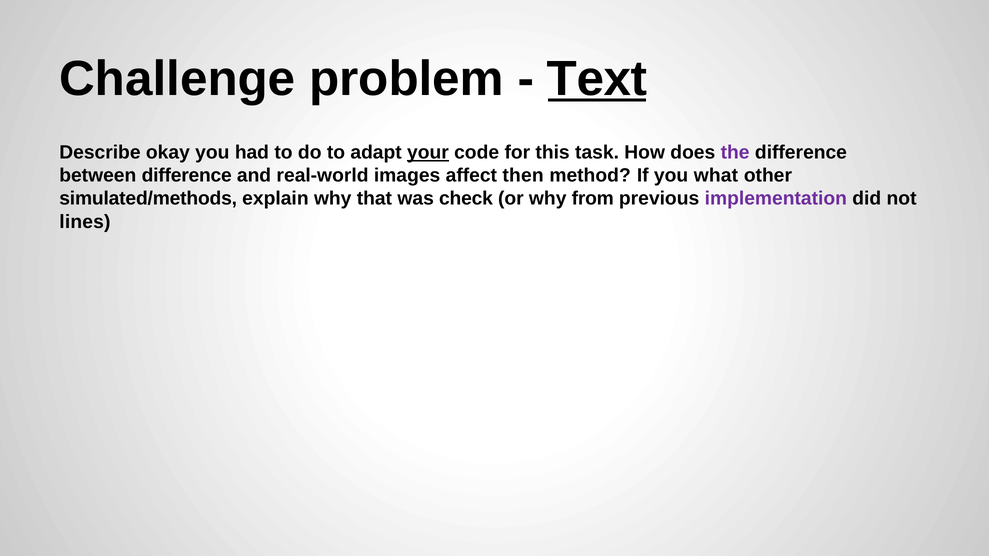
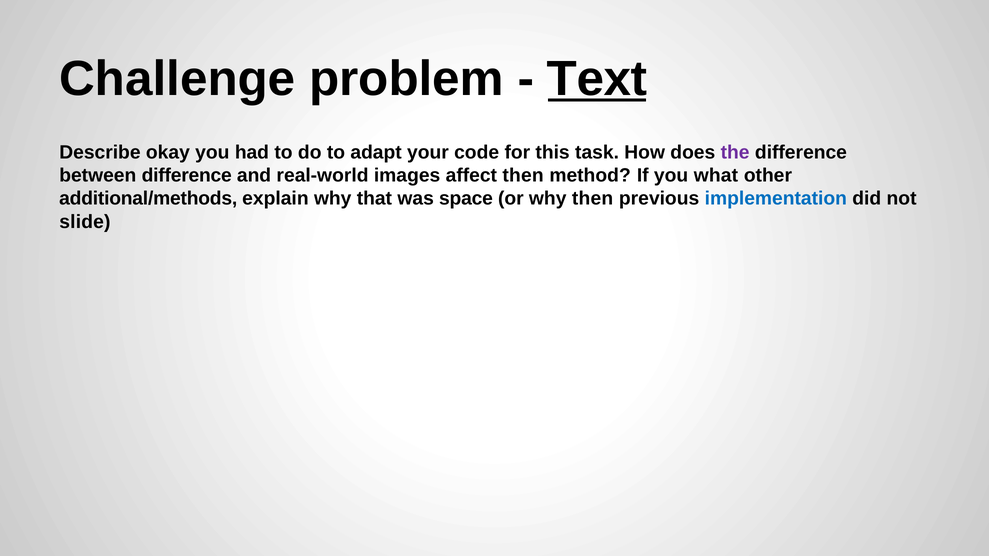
your underline: present -> none
simulated/methods: simulated/methods -> additional/methods
check: check -> space
why from: from -> then
implementation colour: purple -> blue
lines: lines -> slide
